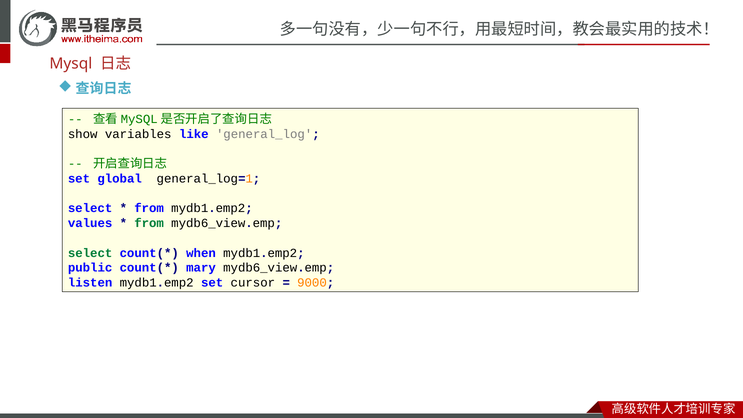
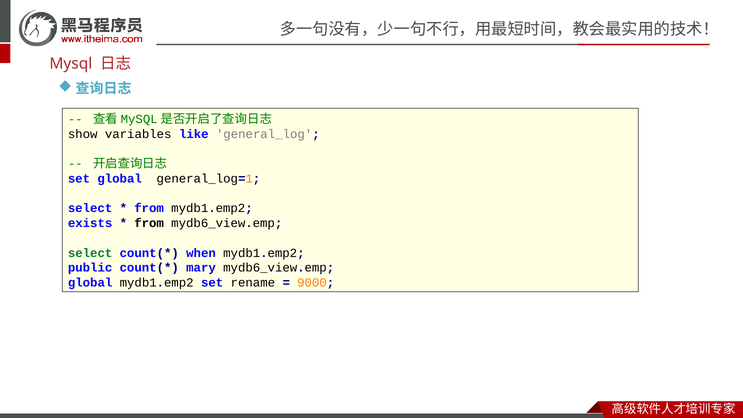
values: values -> exists
from at (149, 223) colour: green -> black
listen at (90, 283): listen -> global
cursor: cursor -> rename
